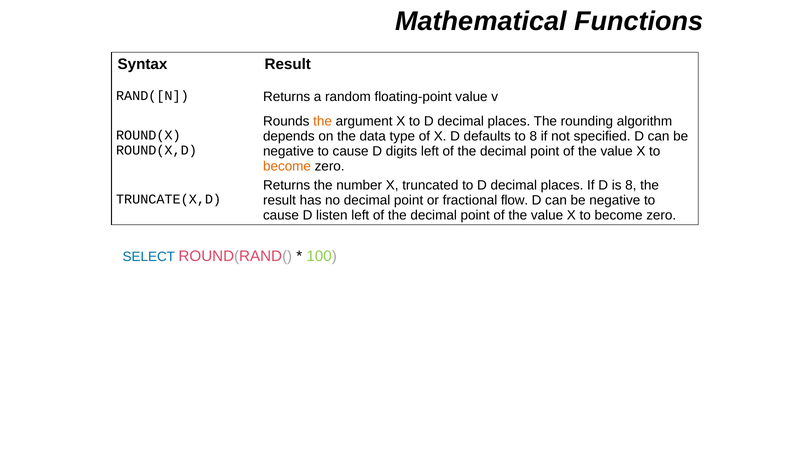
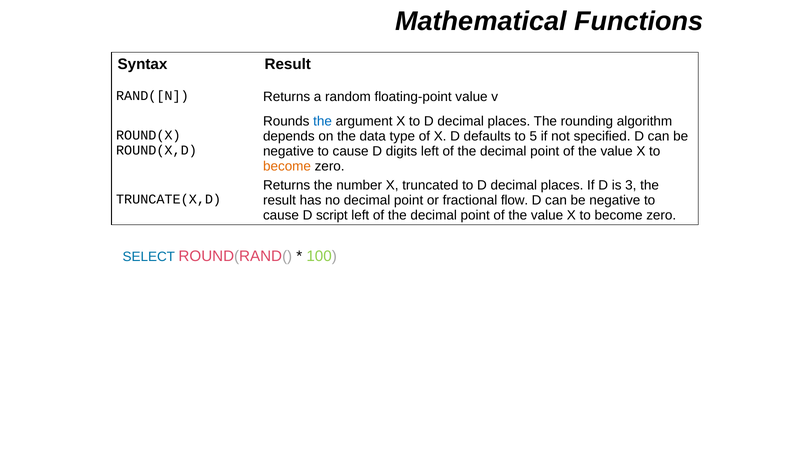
the at (323, 121) colour: orange -> blue
to 8: 8 -> 5
is 8: 8 -> 3
listen: listen -> script
